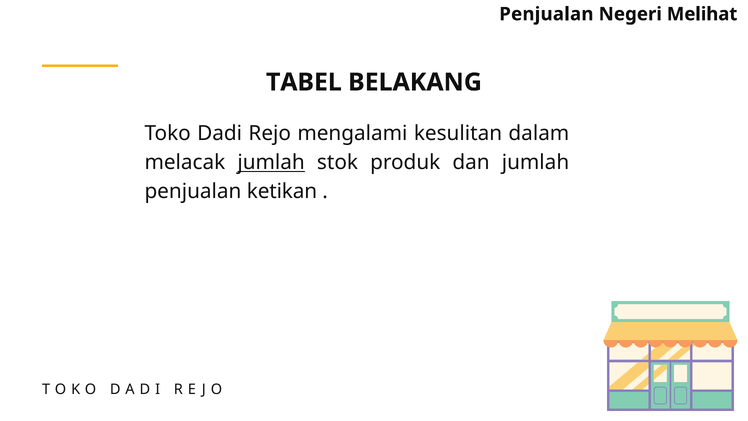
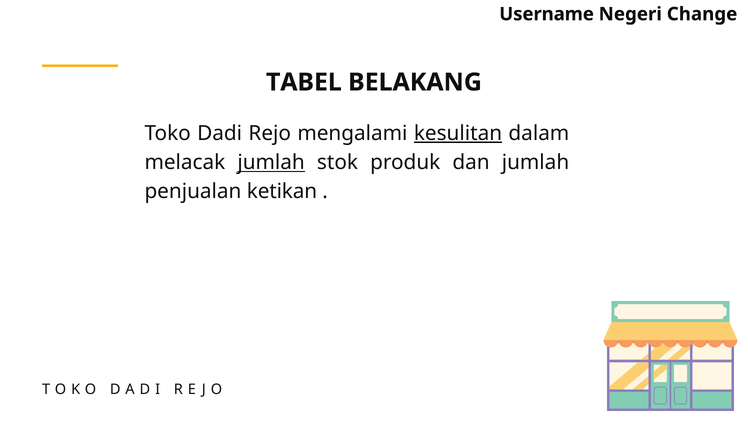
Penjualan at (546, 14): Penjualan -> Username
Melihat: Melihat -> Change
kesulitan underline: none -> present
